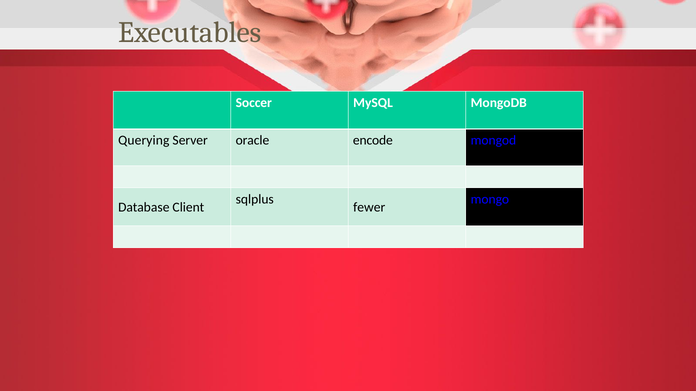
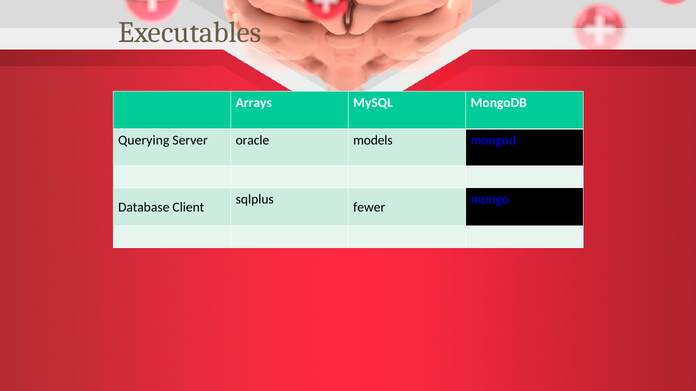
Soccer: Soccer -> Arrays
encode: encode -> models
